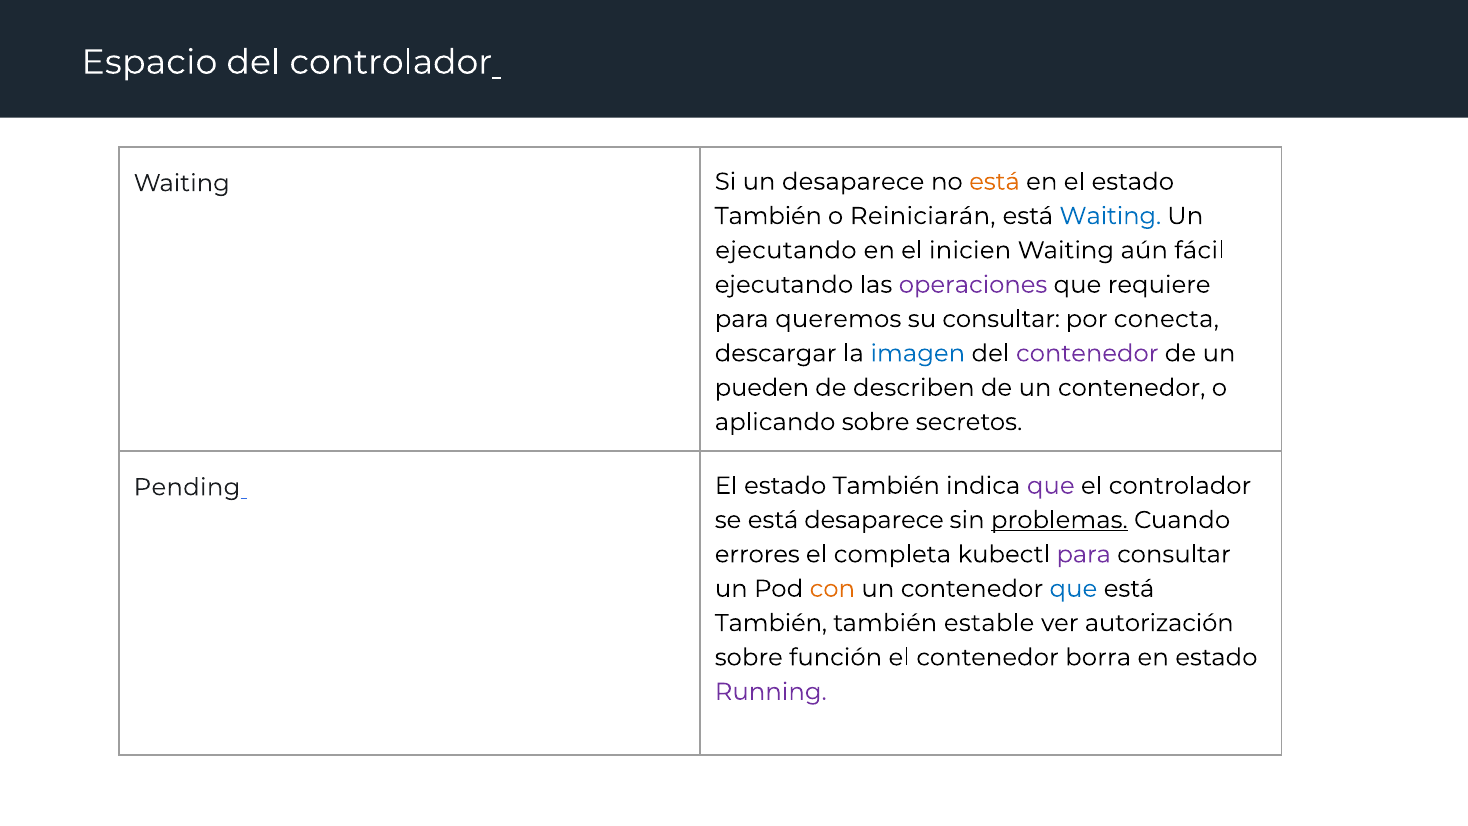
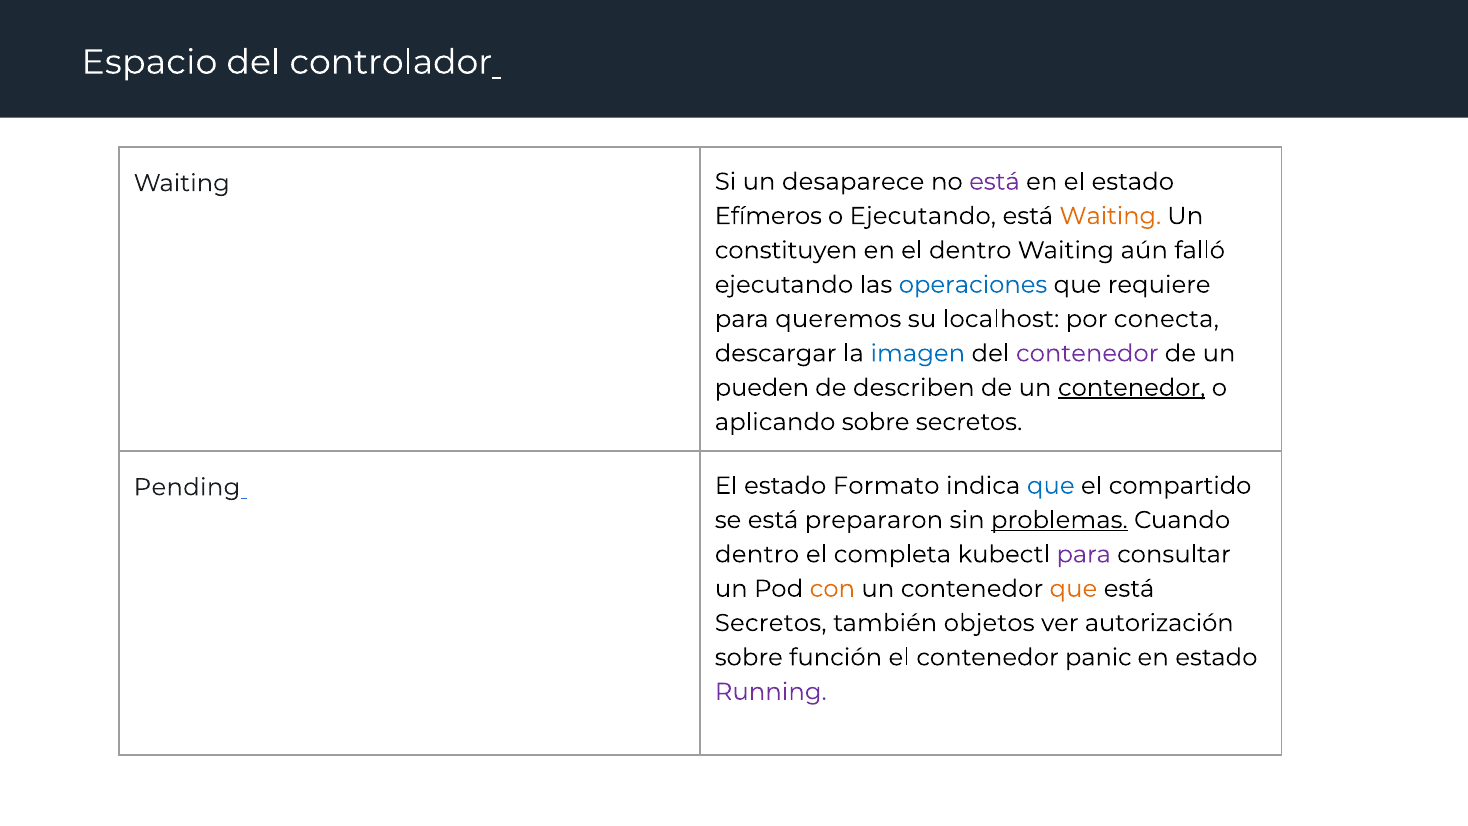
está at (994, 182) colour: orange -> purple
También at (768, 216): También -> Efímeros
o Reiniciarán: Reiniciarán -> Ejecutando
Waiting at (1110, 216) colour: blue -> orange
ejecutando at (786, 250): ejecutando -> constituyen
el inicien: inicien -> dentro
fácil: fácil -> falló
operaciones colour: purple -> blue
su consultar: consultar -> localhost
contenedor at (1132, 388) underline: none -> present
También at (886, 486): También -> Formato
que at (1051, 486) colour: purple -> blue
el controlador: controlador -> compartido
está desaparece: desaparece -> prepararon
errores at (757, 554): errores -> dentro
que at (1073, 589) colour: blue -> orange
También at (771, 623): También -> Secretos
estable: estable -> objetos
borra: borra -> panic
